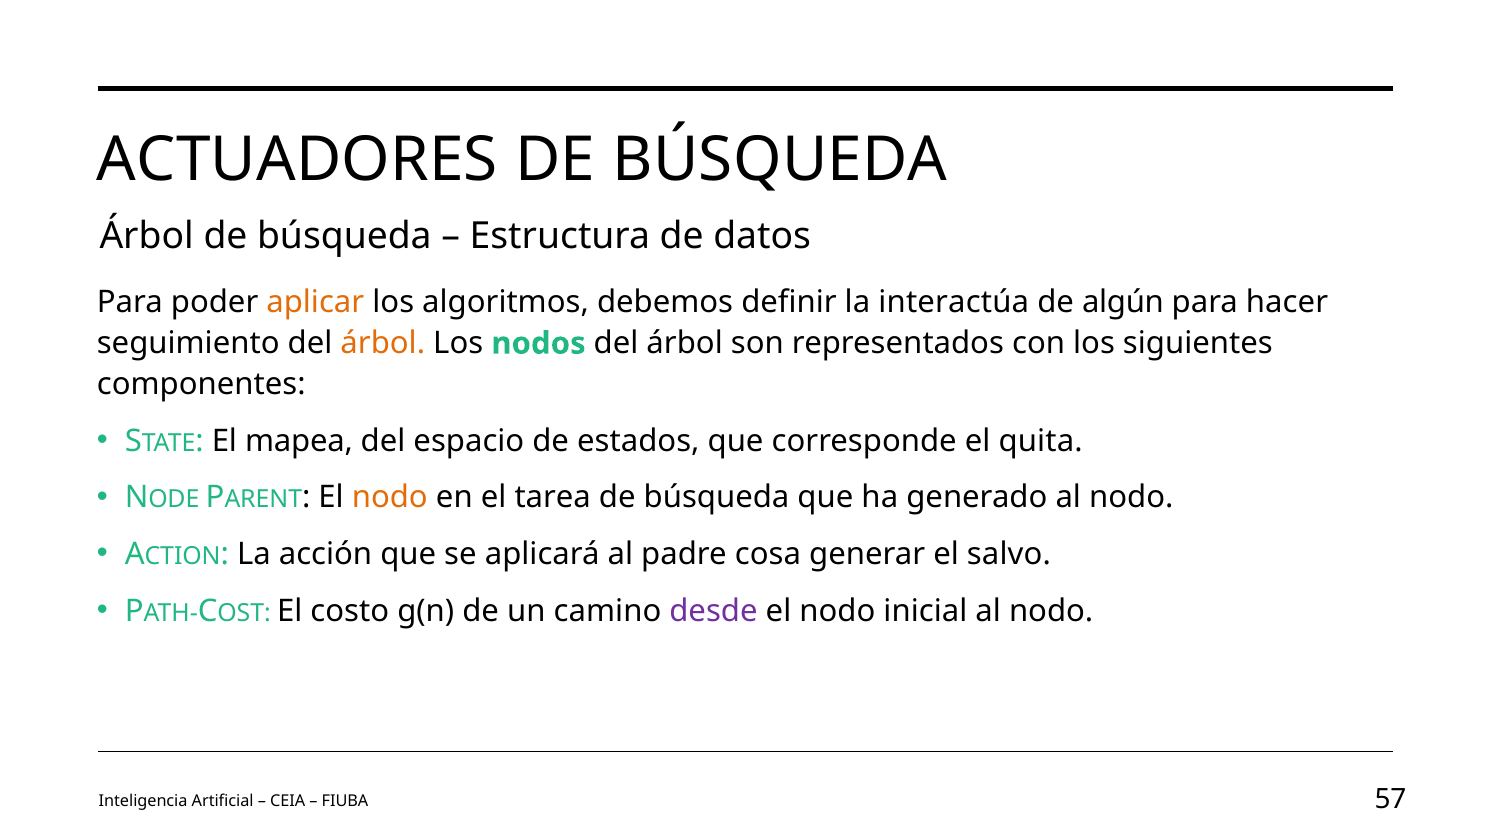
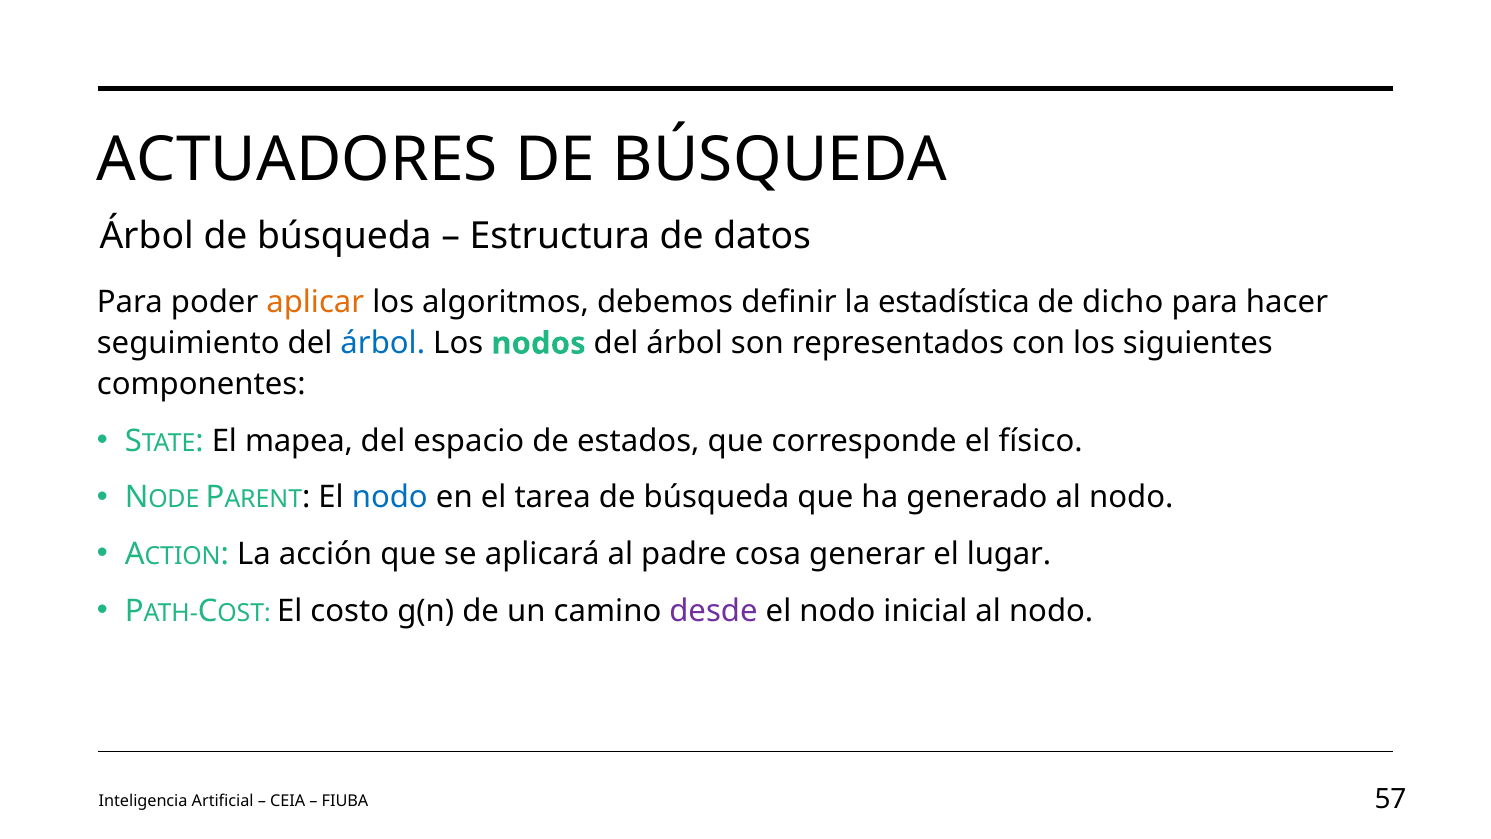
interactúa: interactúa -> estadística
algún: algún -> dicho
árbol at (383, 343) colour: orange -> blue
quita: quita -> físico
nodo at (390, 497) colour: orange -> blue
salvo: salvo -> lugar
